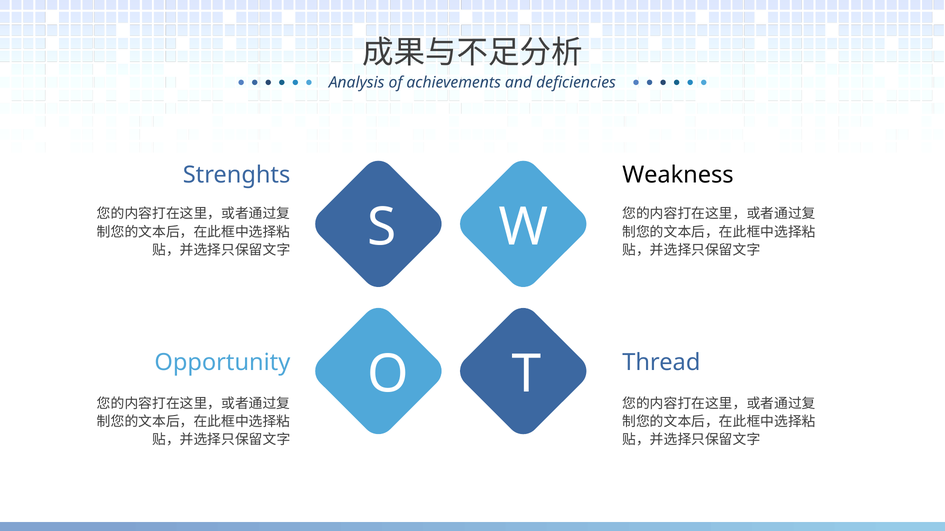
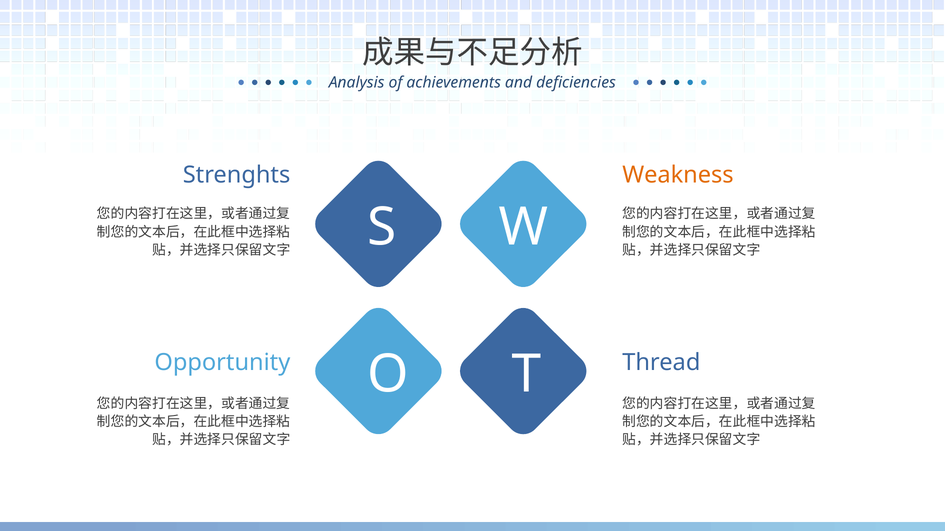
Weakness colour: black -> orange
